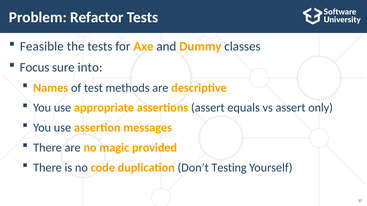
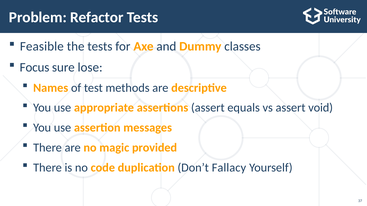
into: into -> lose
only: only -> void
Testing: Testing -> Fallacy
